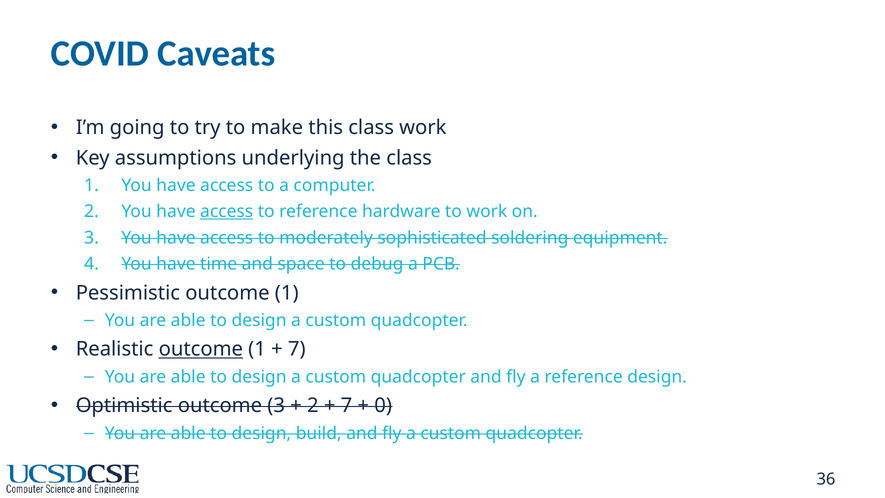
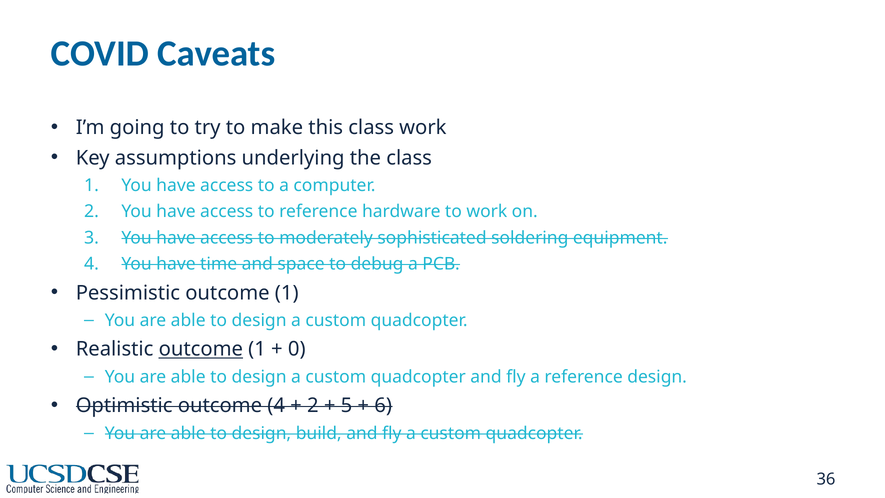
access at (227, 212) underline: present -> none
7 at (297, 349): 7 -> 0
outcome 3: 3 -> 4
7 at (346, 406): 7 -> 5
0: 0 -> 6
